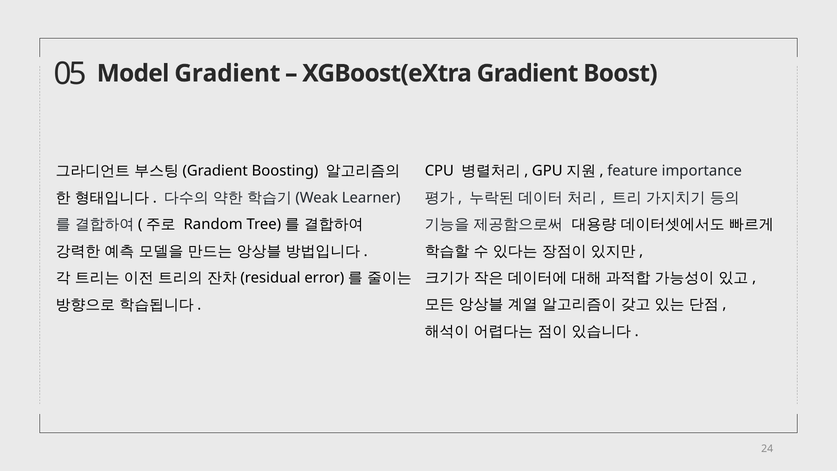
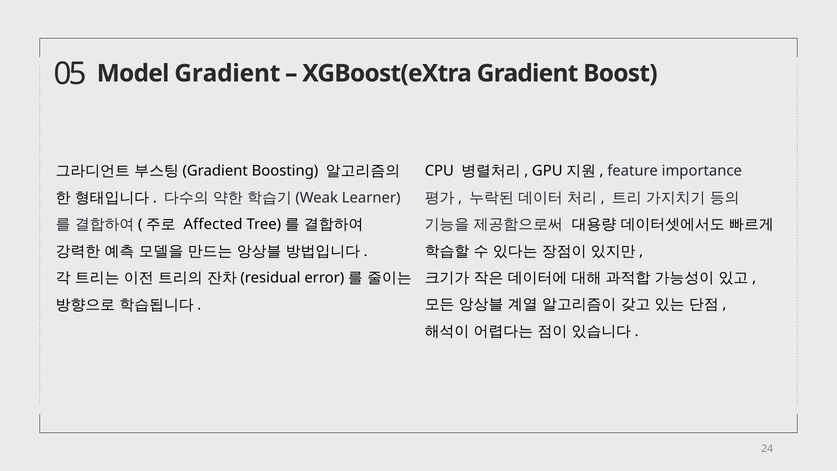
Random: Random -> Affected
